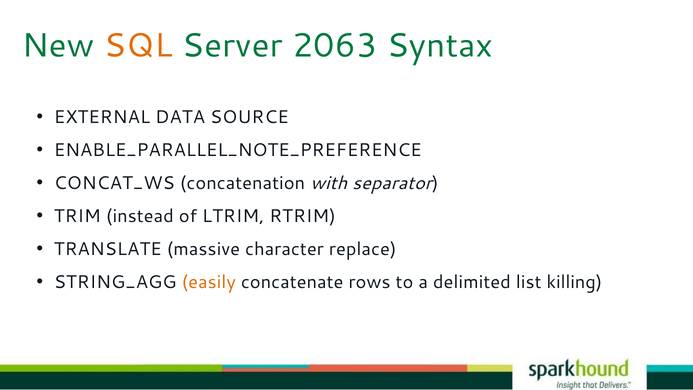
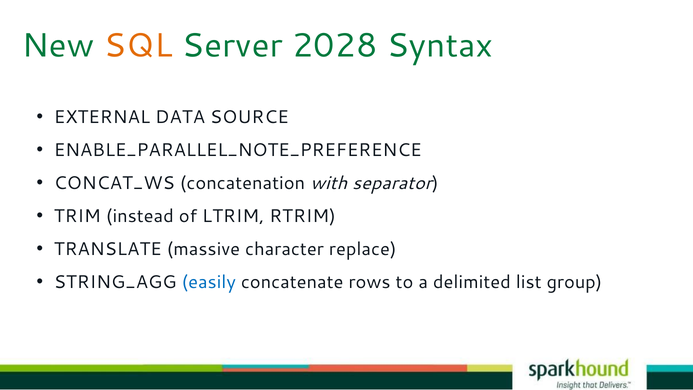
2063: 2063 -> 2028
easily colour: orange -> blue
killing: killing -> group
